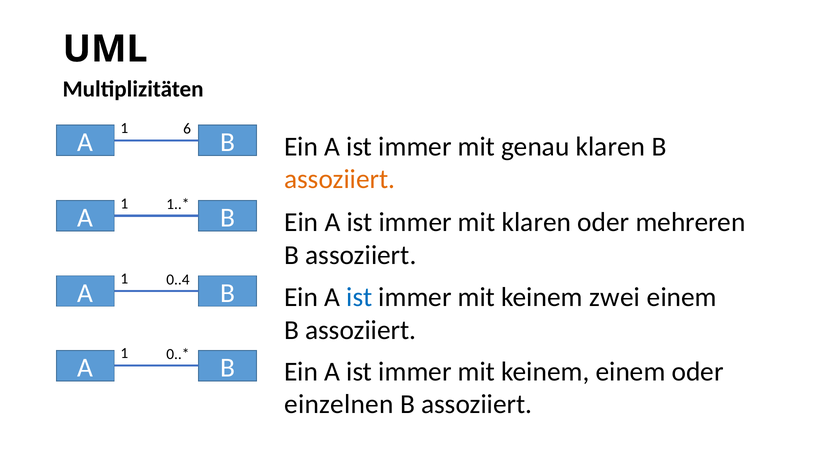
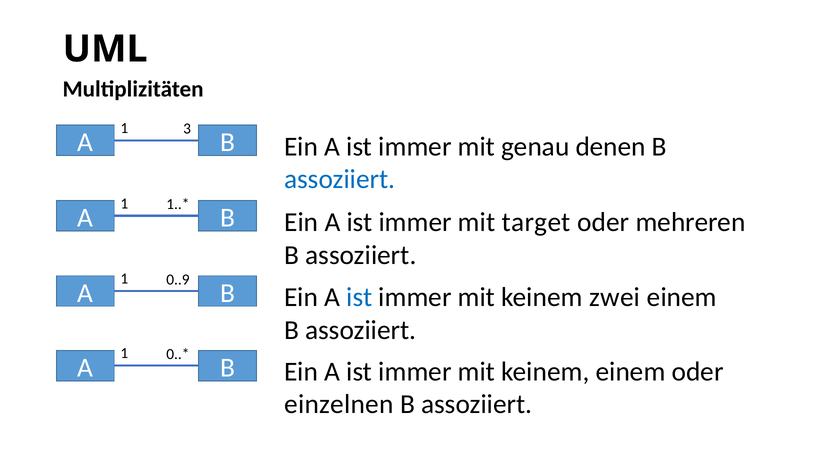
6: 6 -> 3
genau klaren: klaren -> denen
assoziiert at (340, 179) colour: orange -> blue
mit klaren: klaren -> target
0..4: 0..4 -> 0..9
